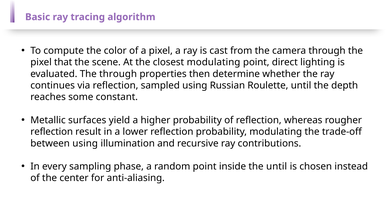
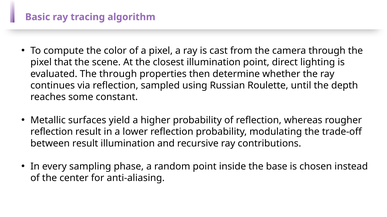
closest modulating: modulating -> illumination
between using: using -> result
the until: until -> base
